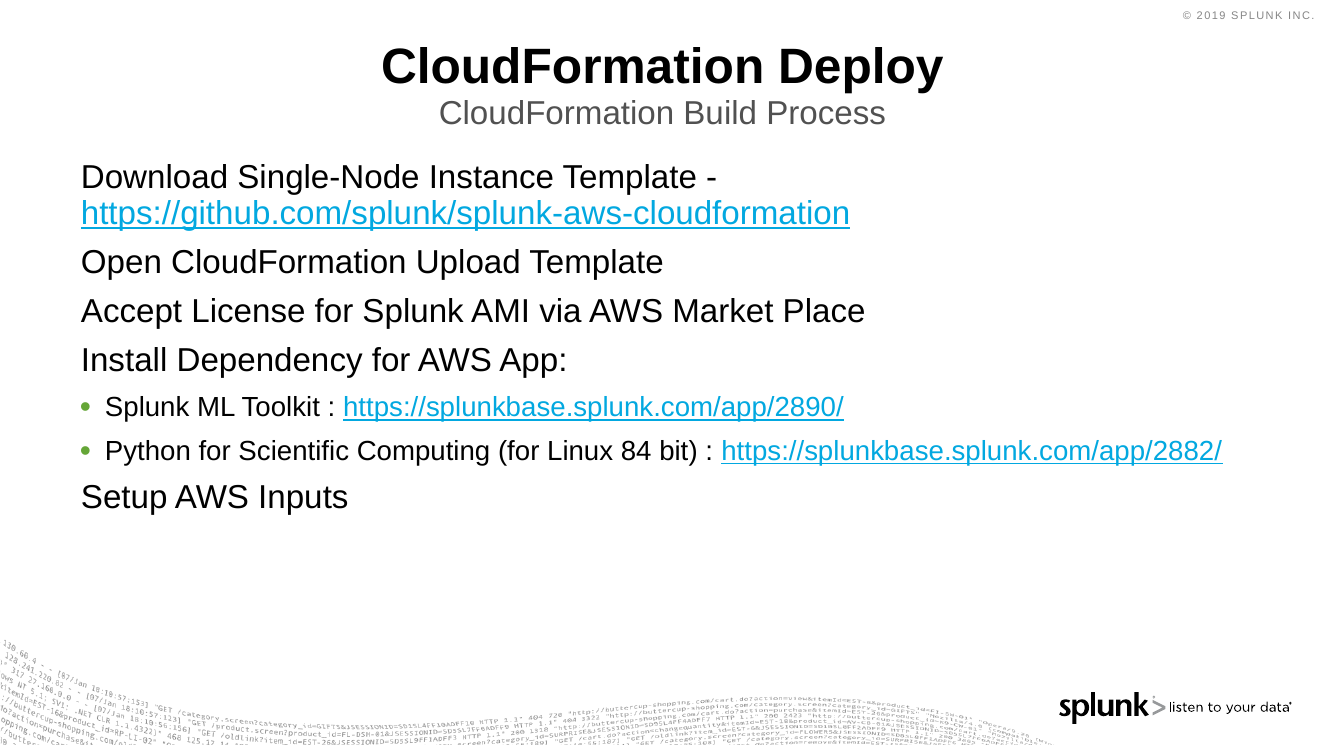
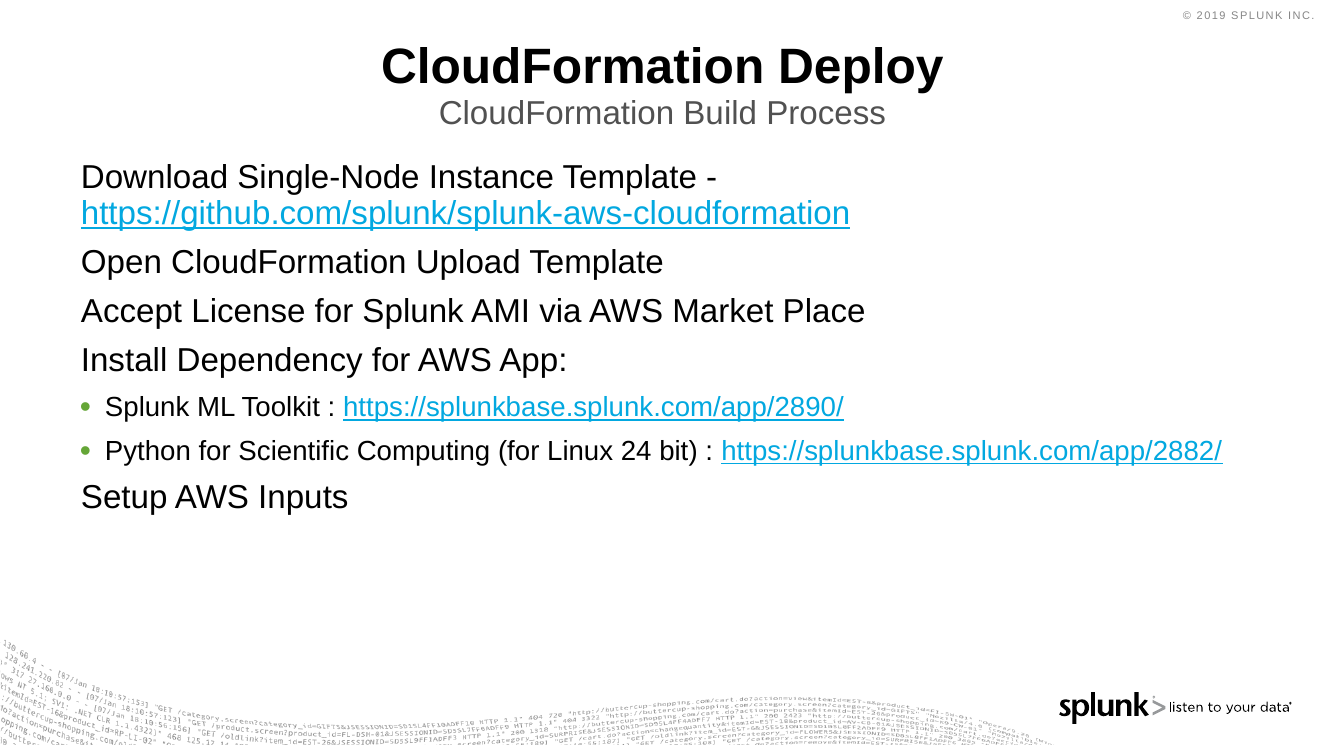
84: 84 -> 24
